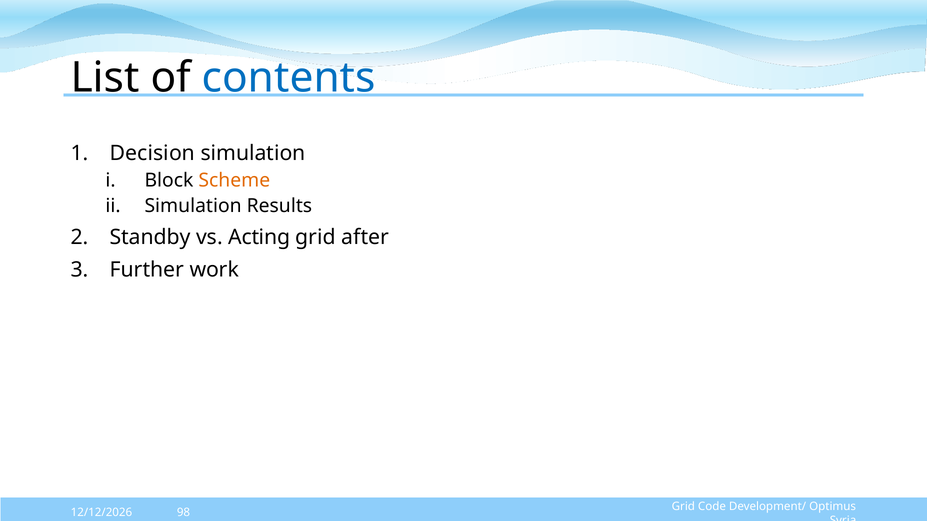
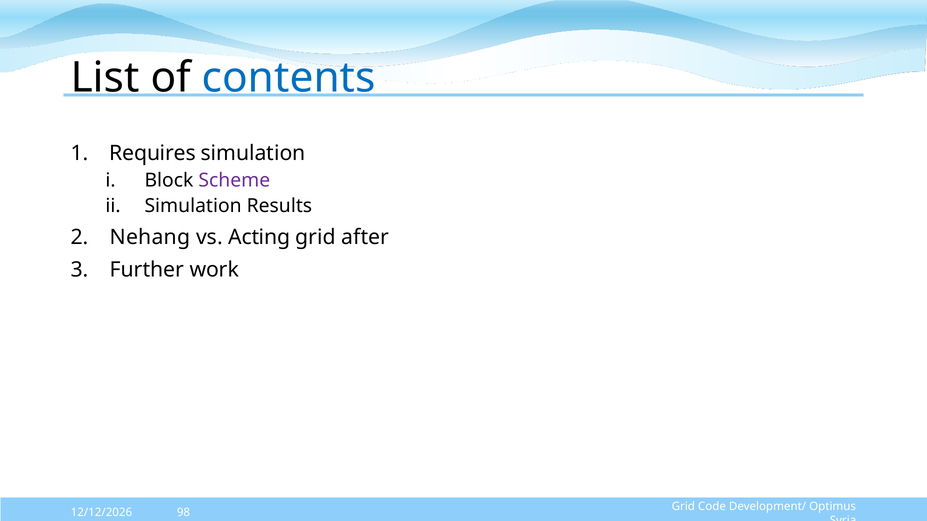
Decision: Decision -> Requires
Scheme colour: orange -> purple
Standby: Standby -> Nehang
